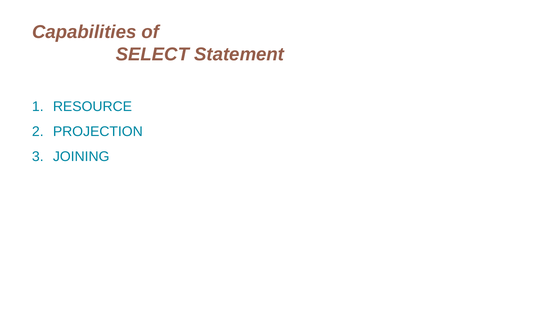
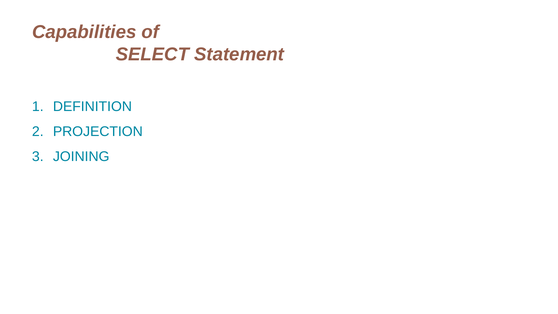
RESOURCE: RESOURCE -> DEFINITION
